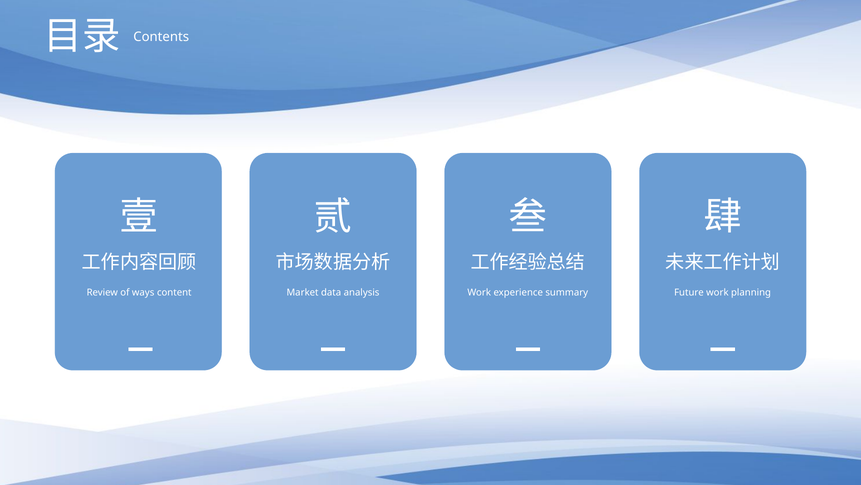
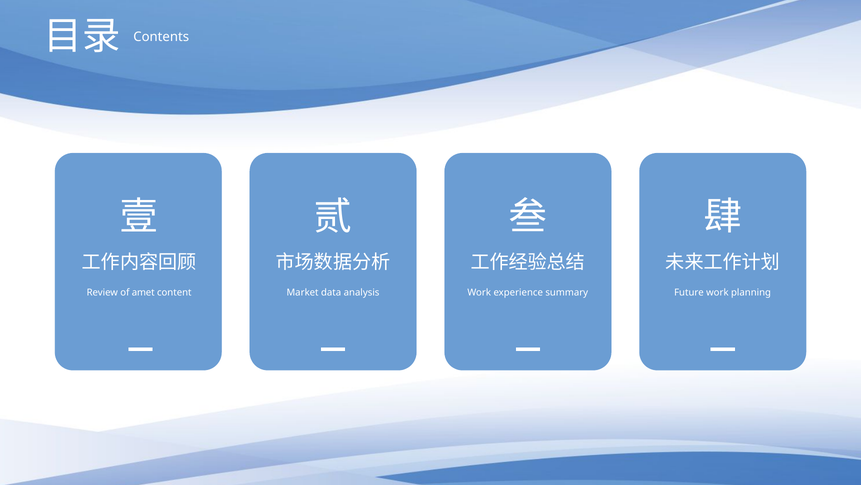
ways: ways -> amet
